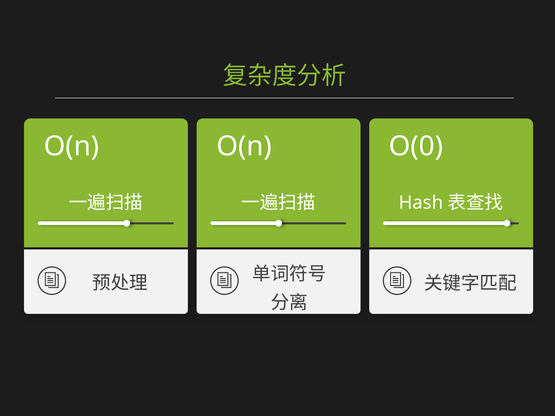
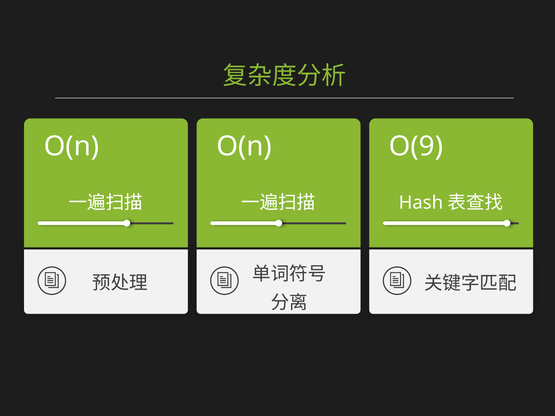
O(0: O(0 -> O(9
